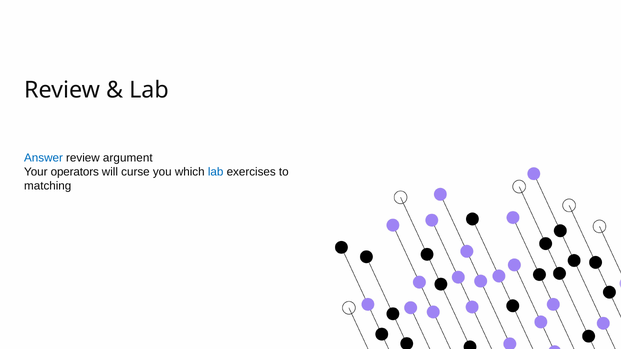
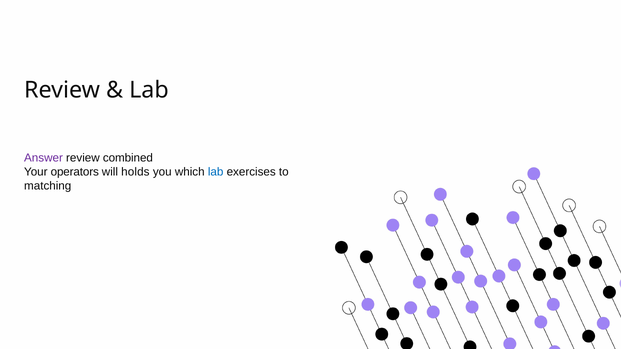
Answer colour: blue -> purple
argument: argument -> combined
curse: curse -> holds
